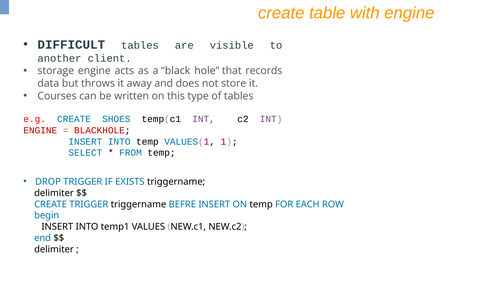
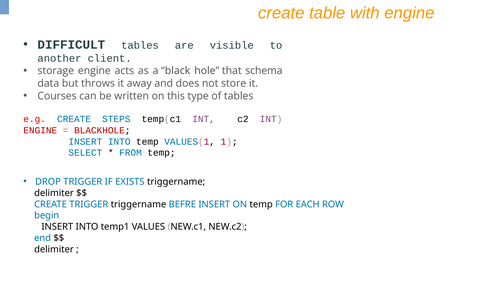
records: records -> schema
SHOES: SHOES -> STEPS
